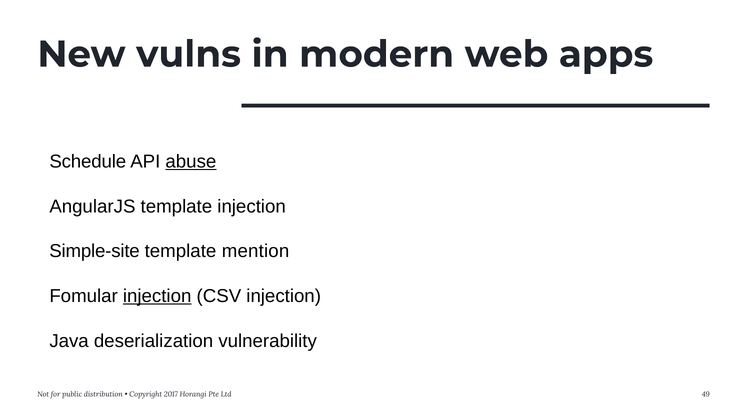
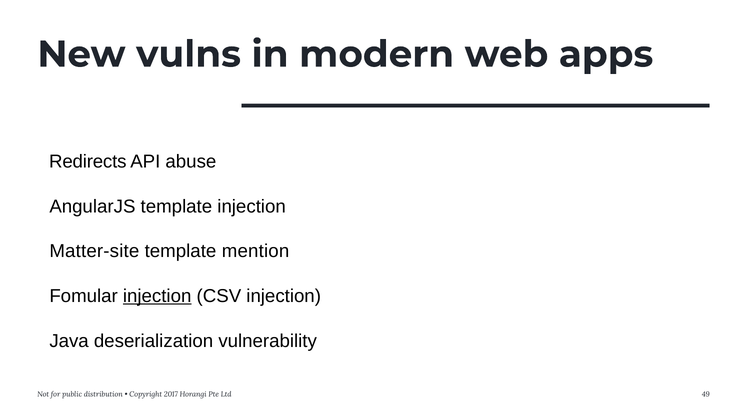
Schedule: Schedule -> Redirects
abuse underline: present -> none
Simple-site: Simple-site -> Matter-site
